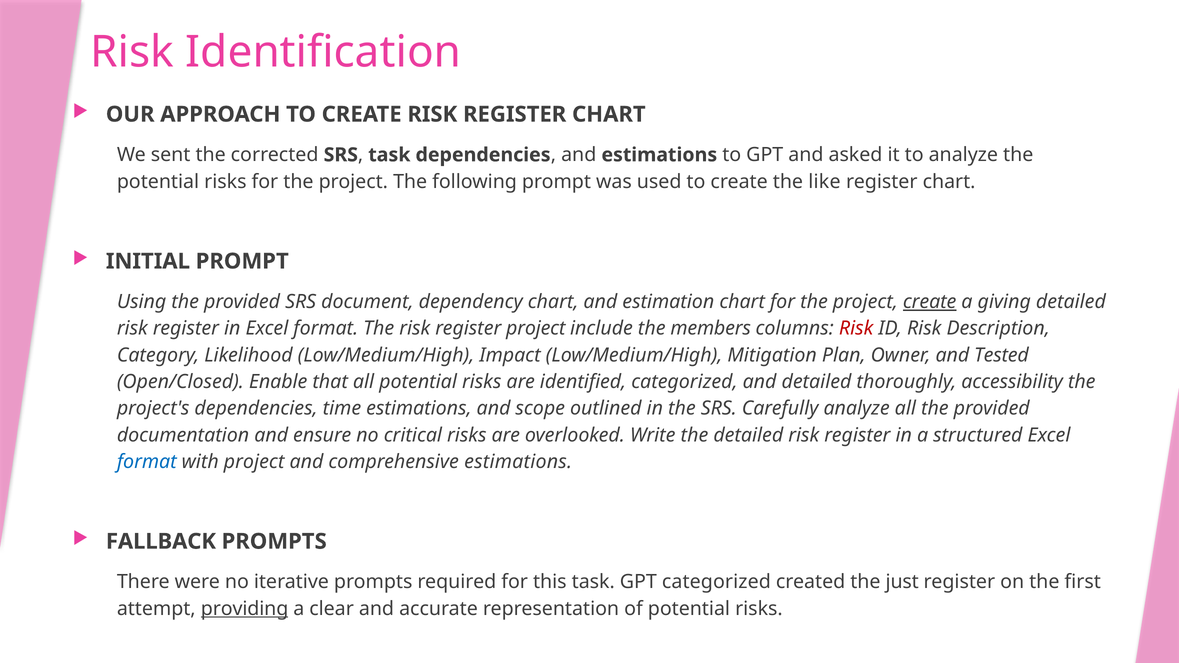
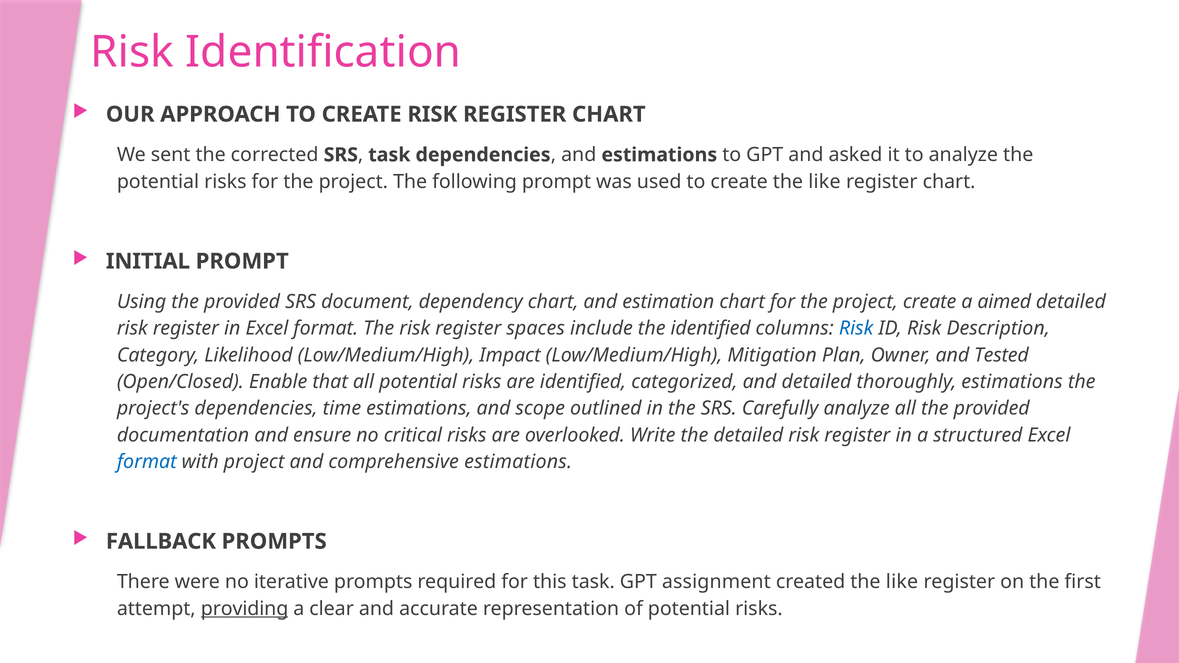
create at (930, 302) underline: present -> none
giving: giving -> aimed
register project: project -> spaces
the members: members -> identified
Risk at (856, 329) colour: red -> blue
thoroughly accessibility: accessibility -> estimations
GPT categorized: categorized -> assignment
created the just: just -> like
